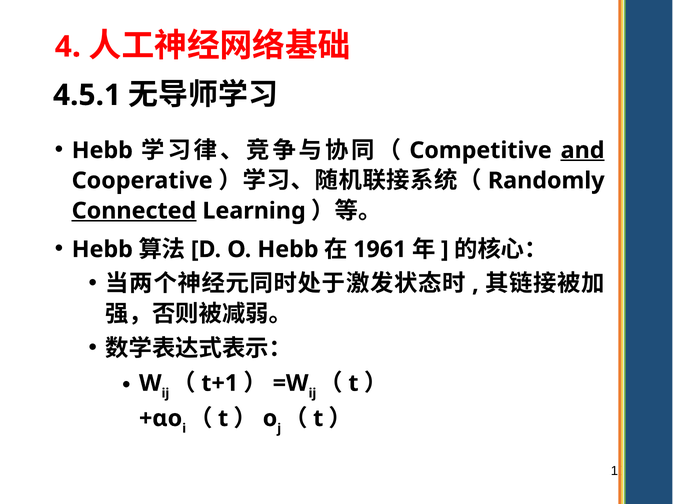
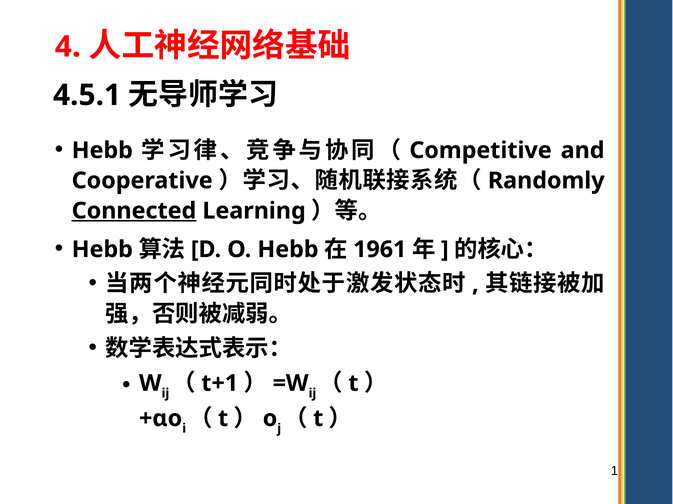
and underline: present -> none
